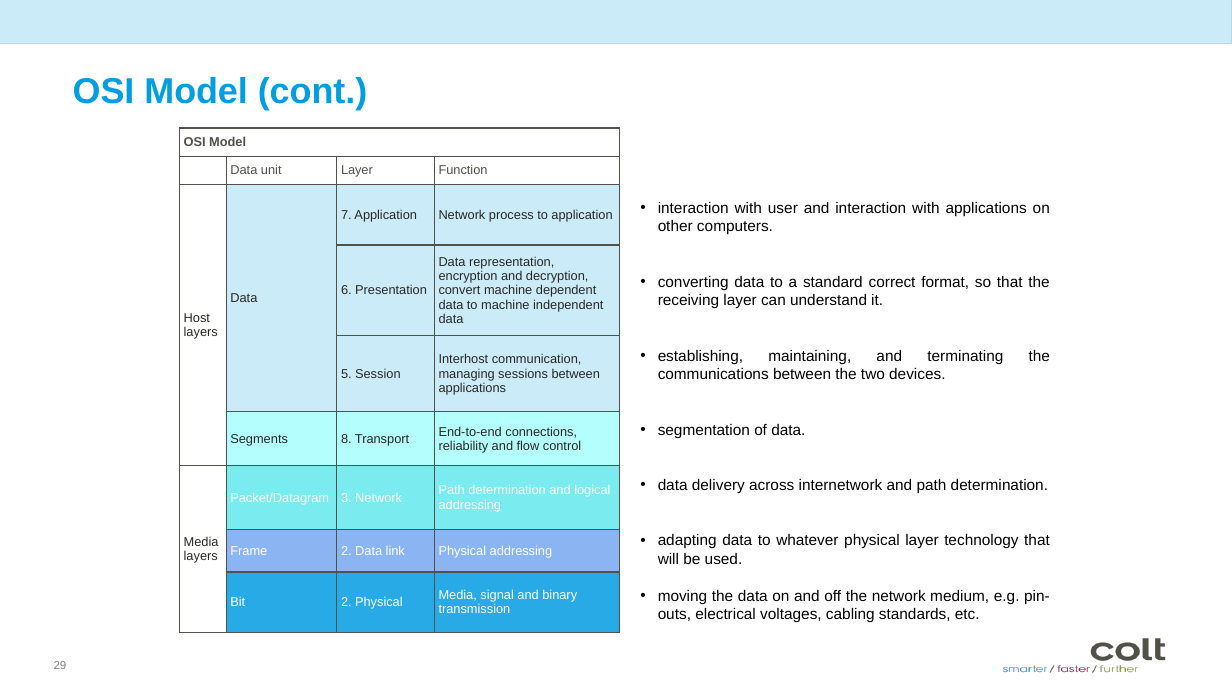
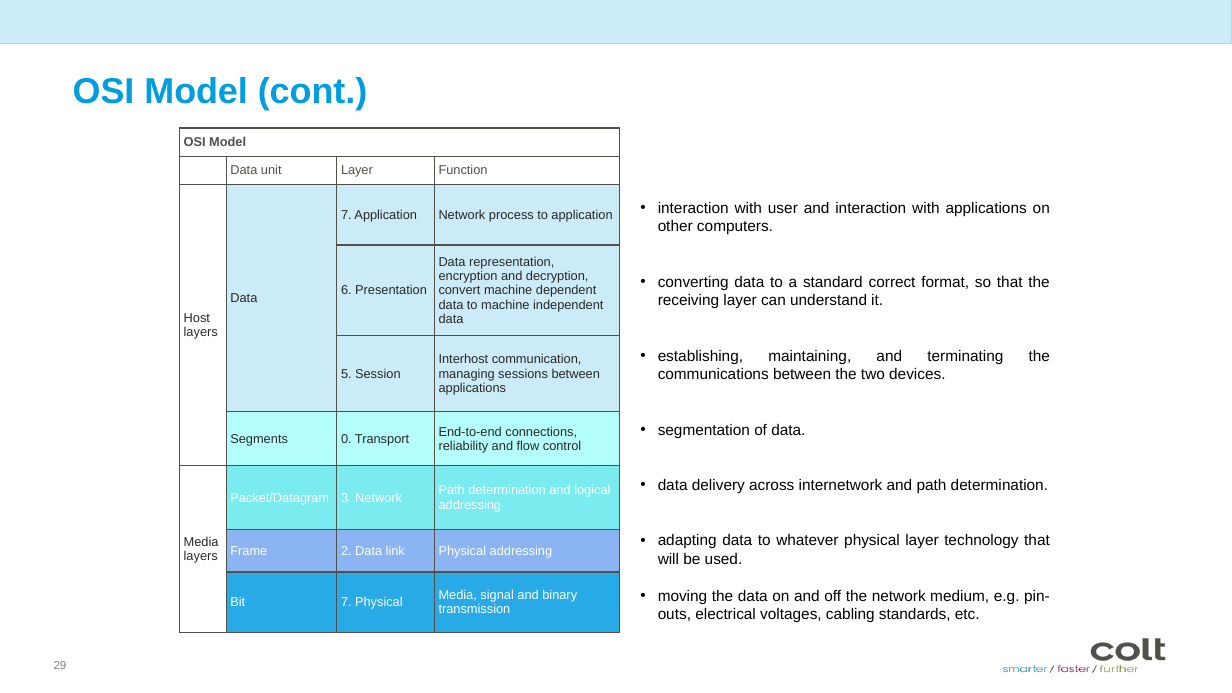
8: 8 -> 0
Bit 2: 2 -> 7
